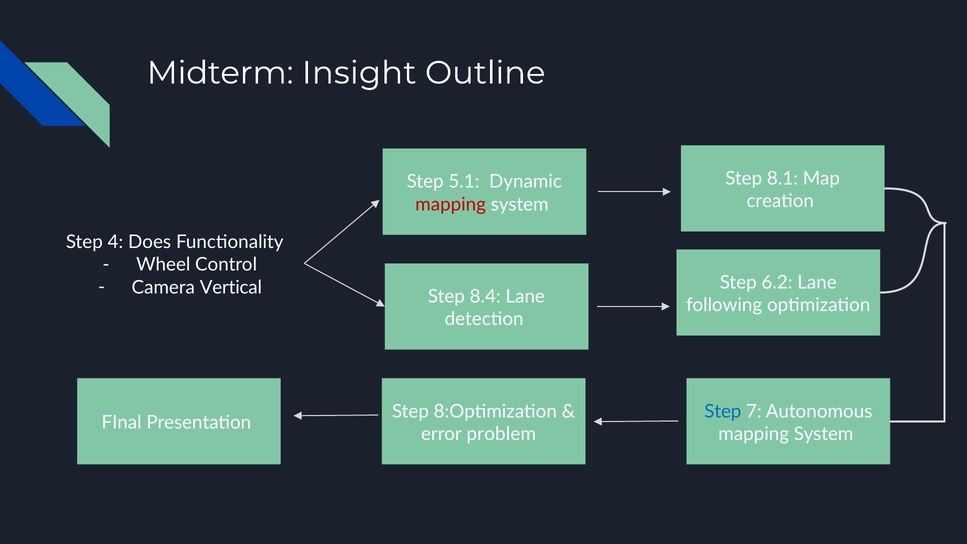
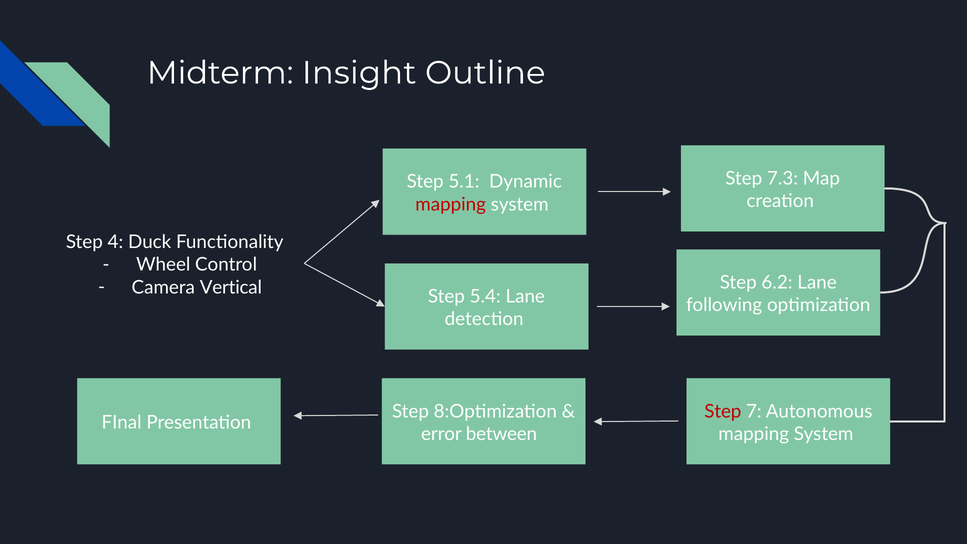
8.1: 8.1 -> 7.3
Does: Does -> Duck
8.4: 8.4 -> 5.4
Step at (723, 411) colour: blue -> red
problem: problem -> between
